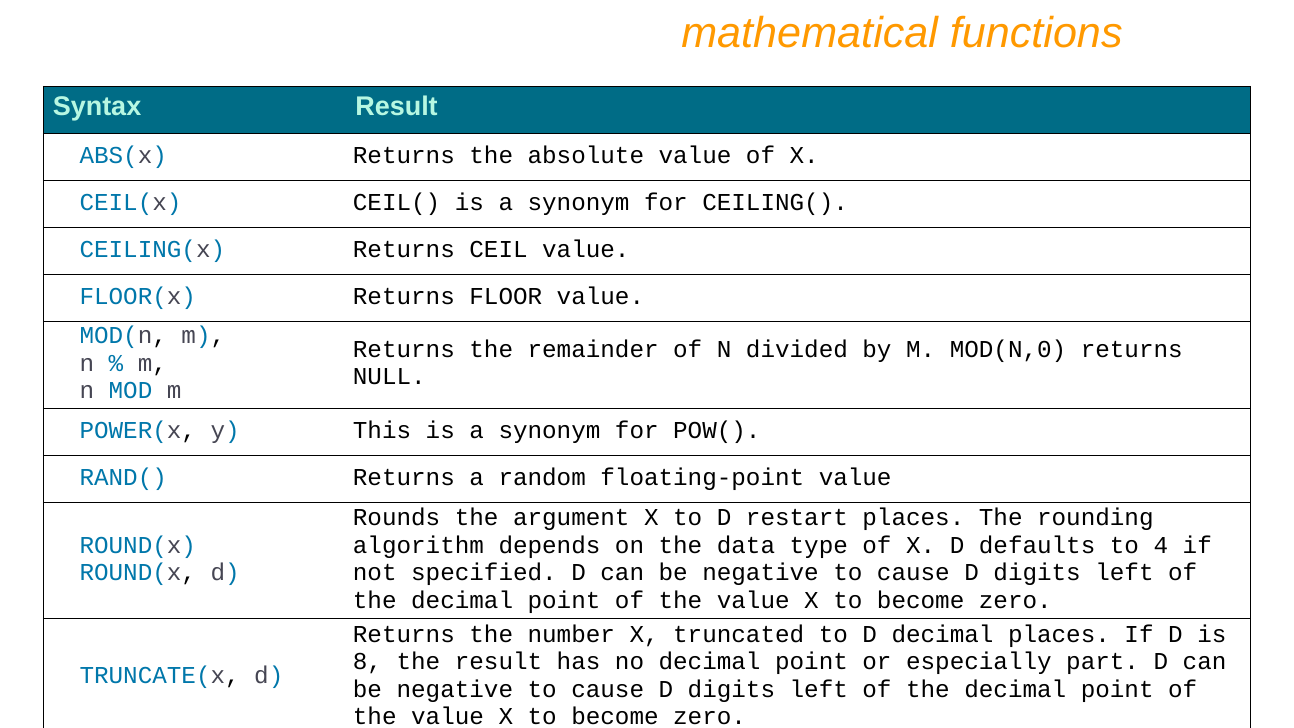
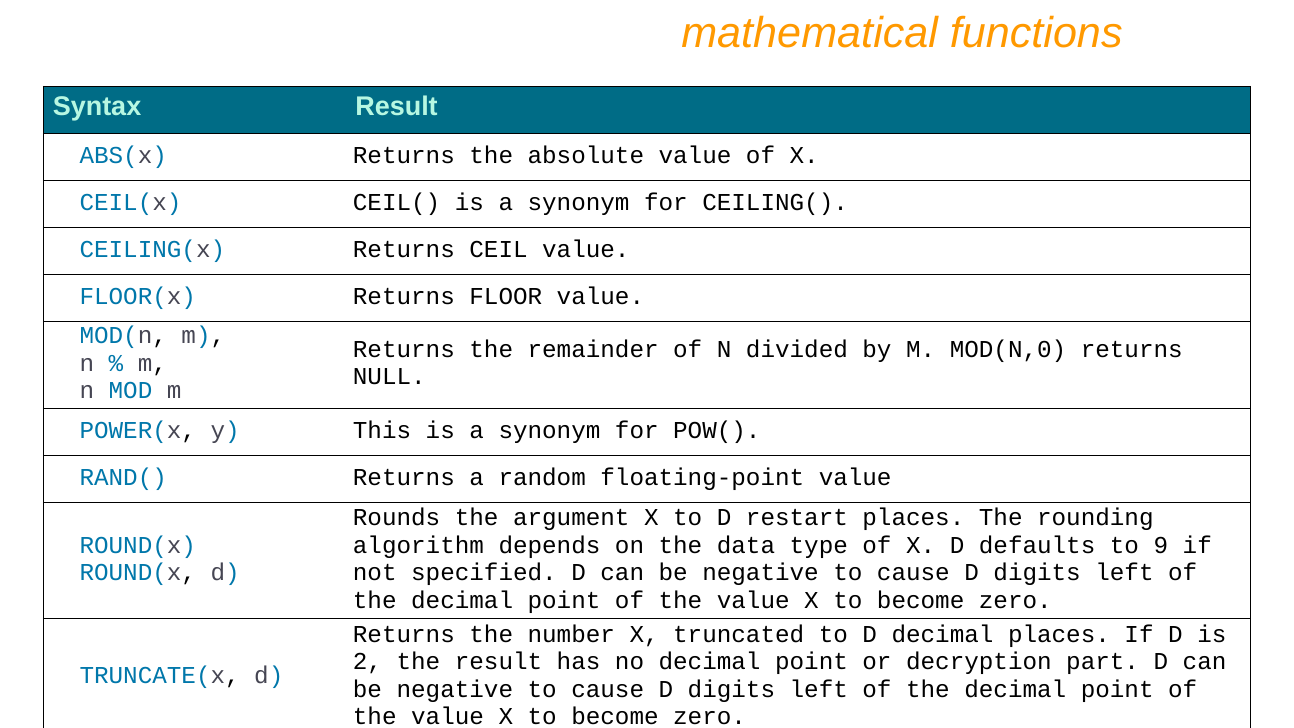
4: 4 -> 9
8: 8 -> 2
especially: especially -> decryption
